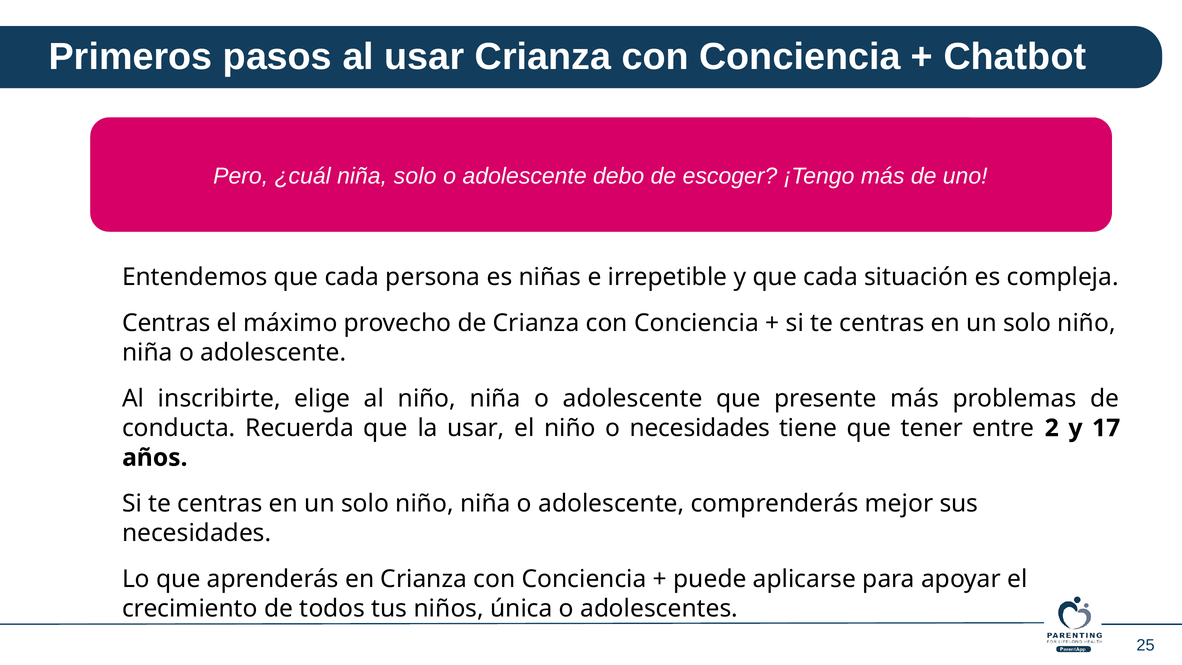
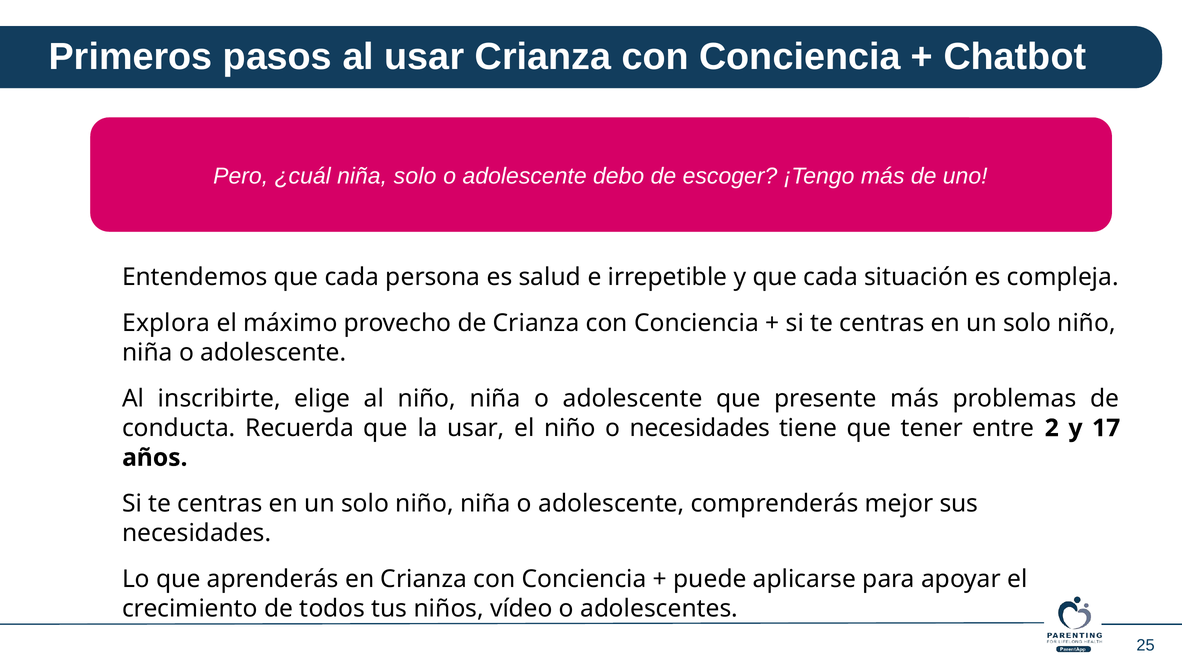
niñas: niñas -> salud
Centras at (166, 323): Centras -> Explora
única: única -> vídeo
